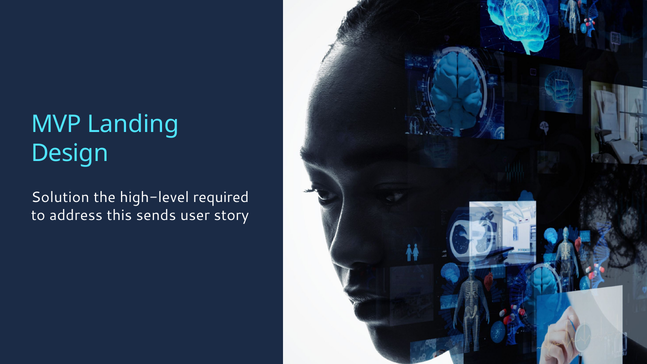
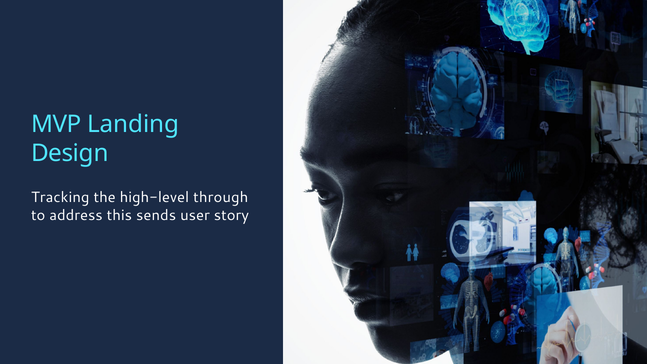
Solution: Solution -> Tracking
required: required -> through
